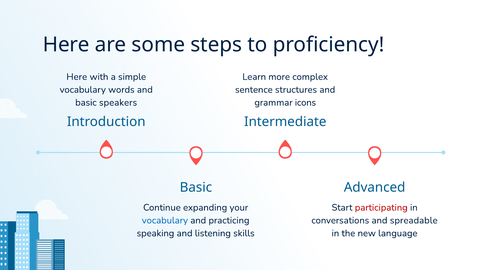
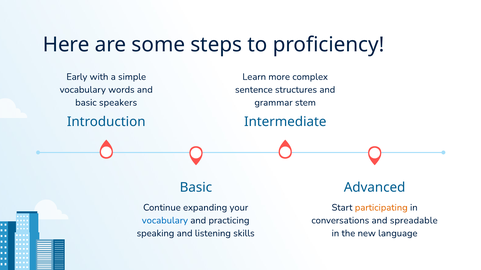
Here at (77, 77): Here -> Early
icons: icons -> stem
participating colour: red -> orange
